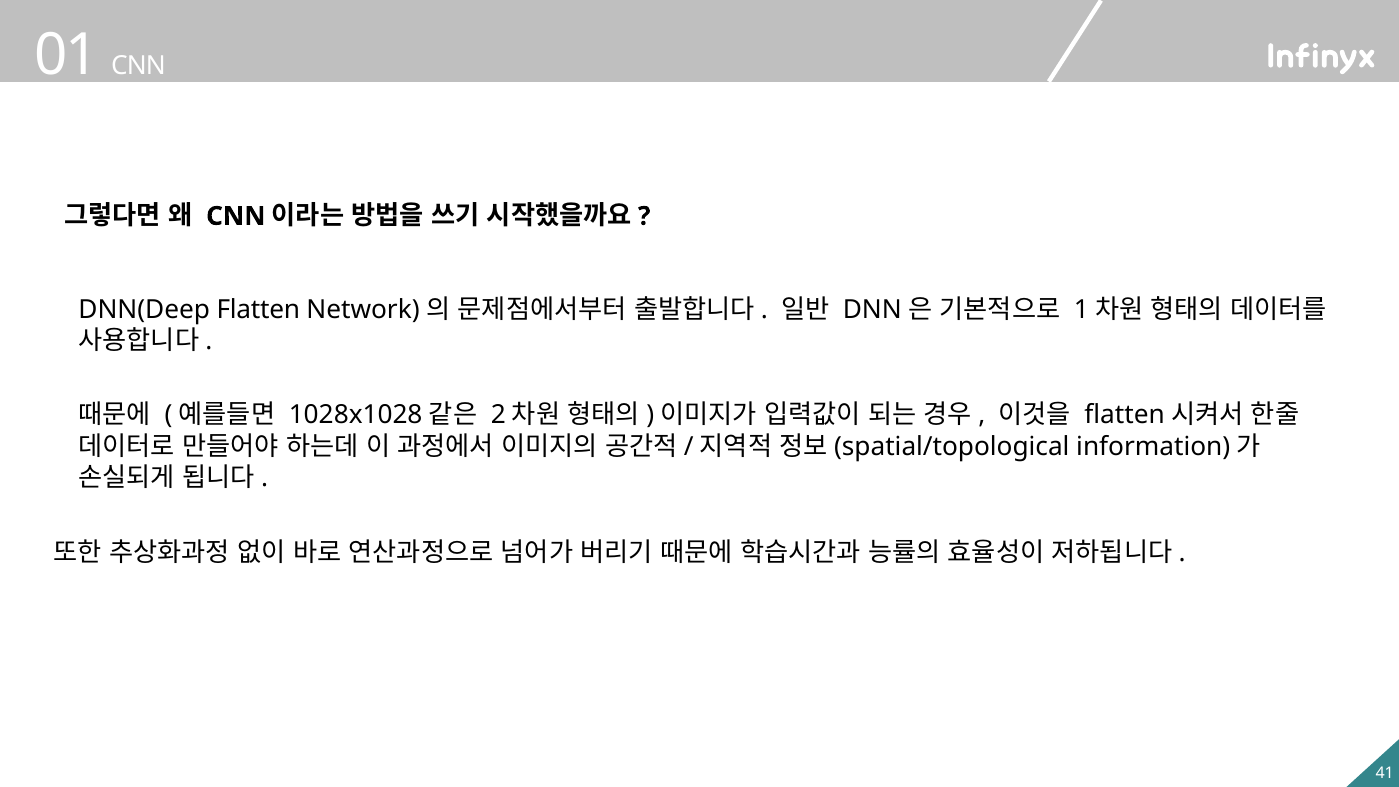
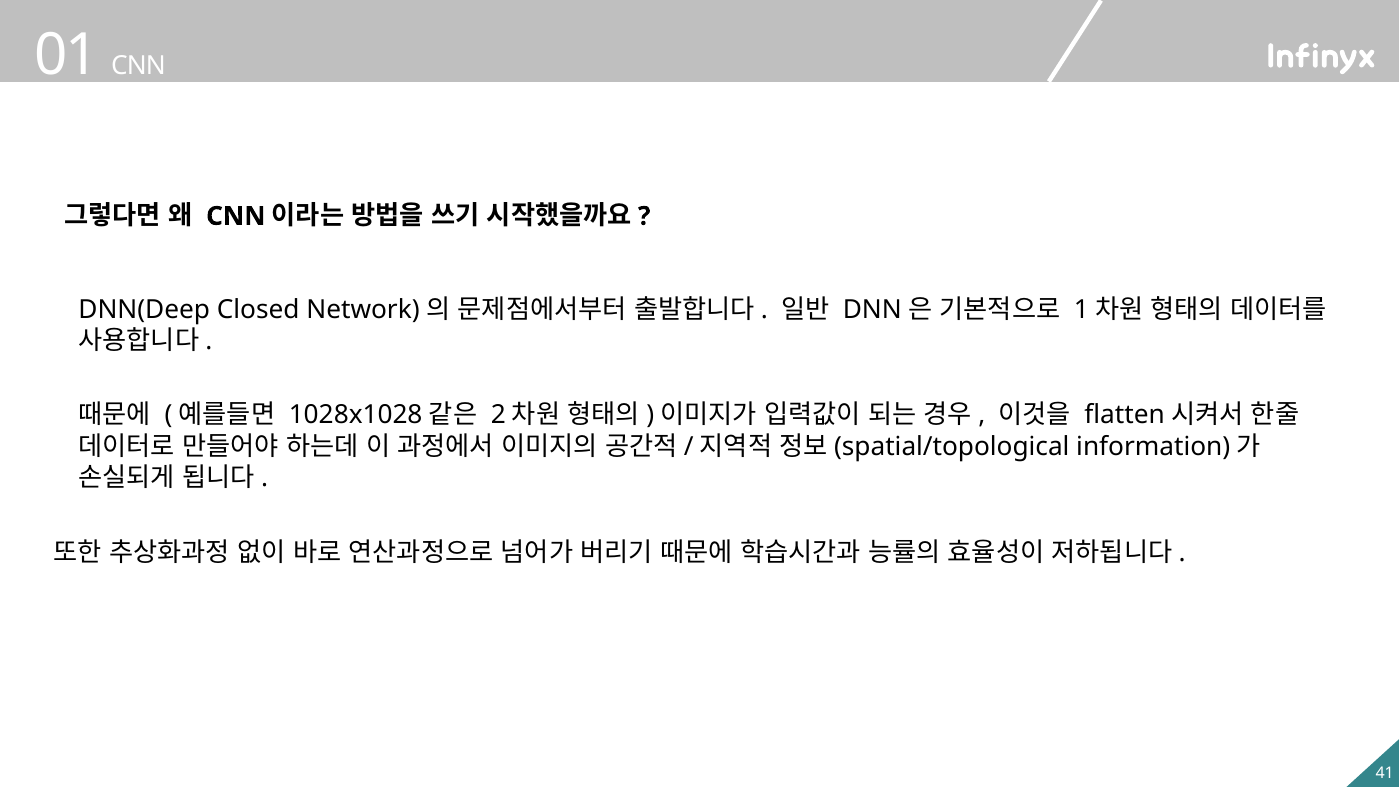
Flatten: Flatten -> Closed
